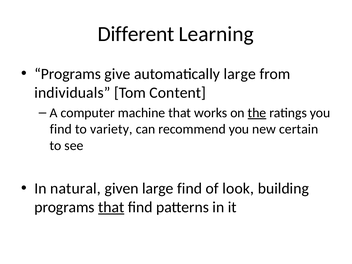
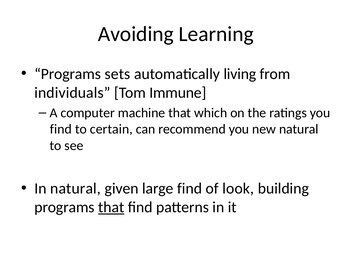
Different: Different -> Avoiding
give: give -> sets
automatically large: large -> living
Content: Content -> Immune
works: works -> which
the underline: present -> none
variety: variety -> certain
new certain: certain -> natural
